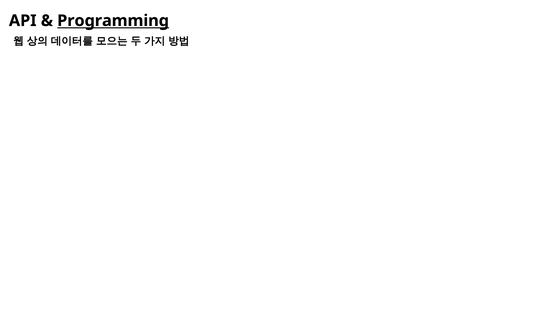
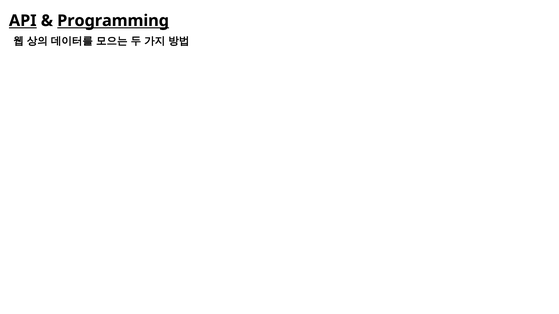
API underline: none -> present
